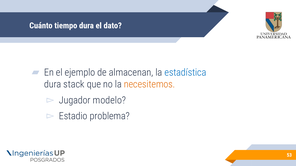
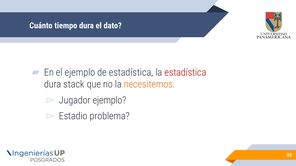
de almacenan: almacenan -> estadística
estadística at (185, 73) colour: blue -> red
Jugador modelo: modelo -> ejemplo
